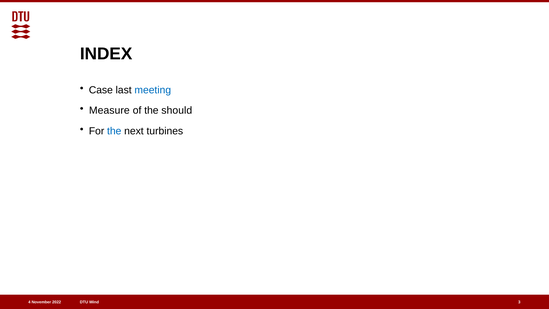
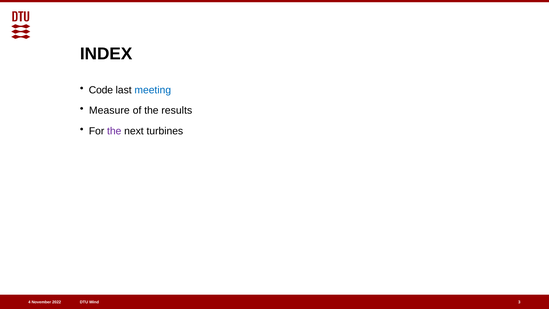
Case: Case -> Code
should: should -> results
the at (114, 131) colour: blue -> purple
